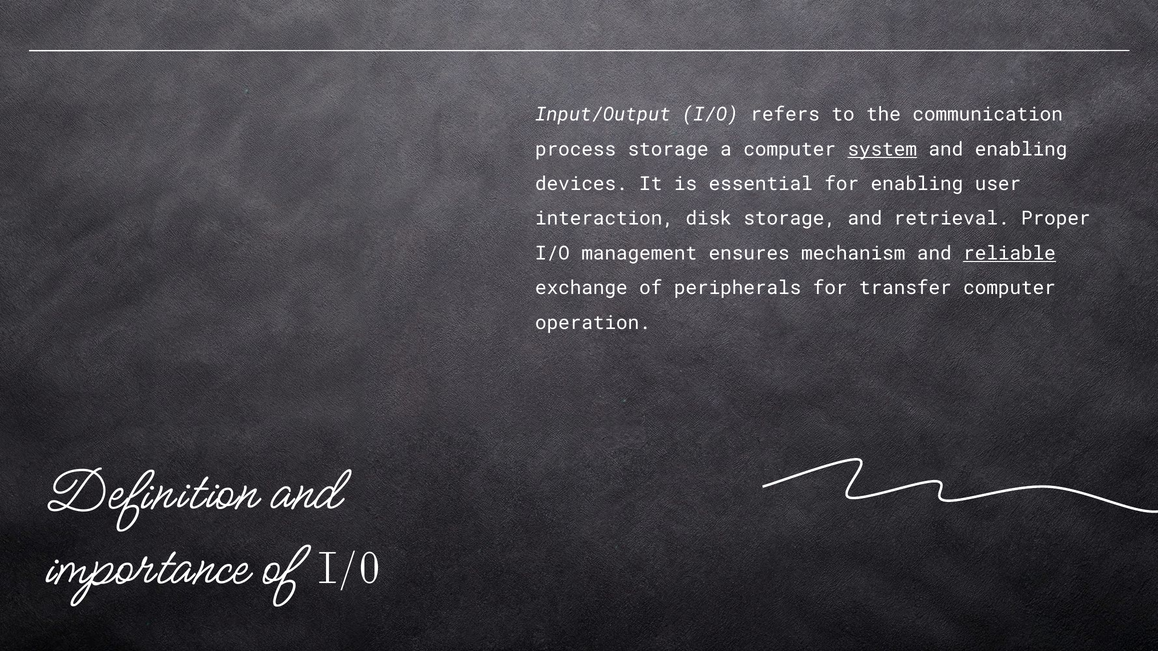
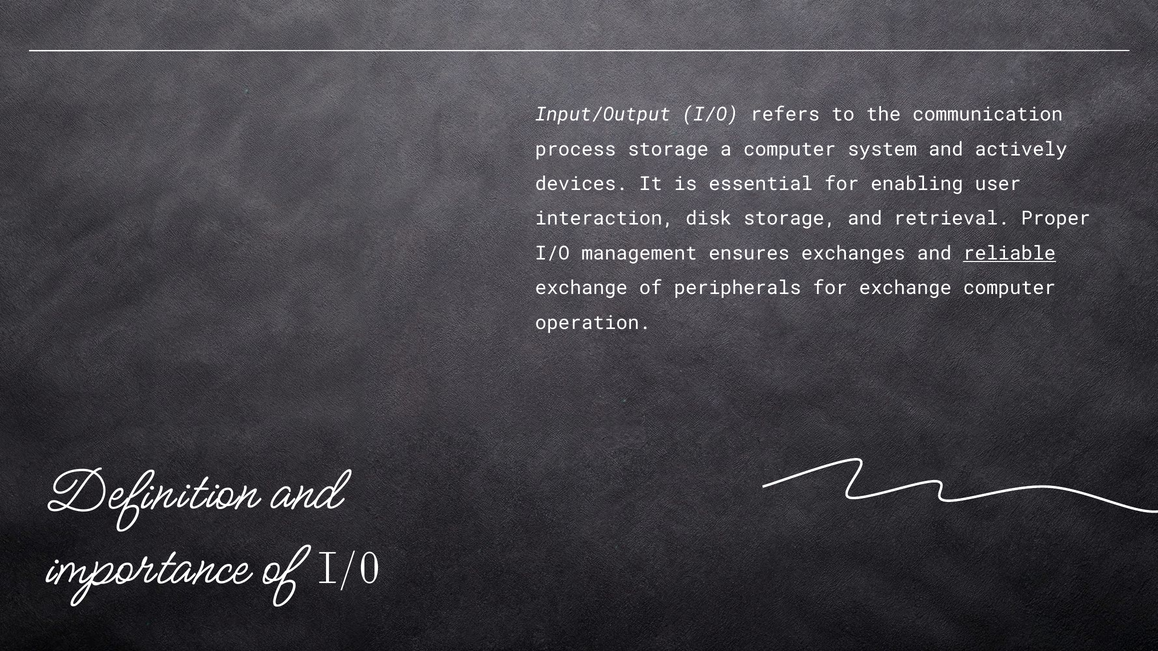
system underline: present -> none
and enabling: enabling -> actively
mechanism: mechanism -> exchanges
for transfer: transfer -> exchange
